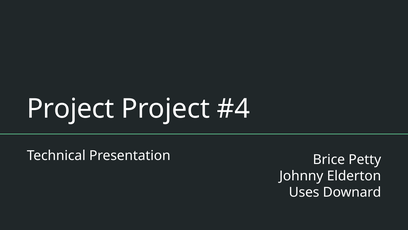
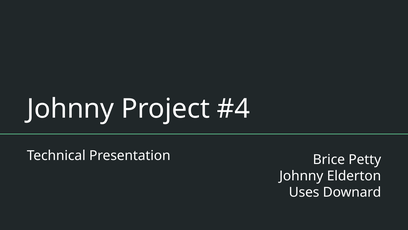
Project at (71, 108): Project -> Johnny
